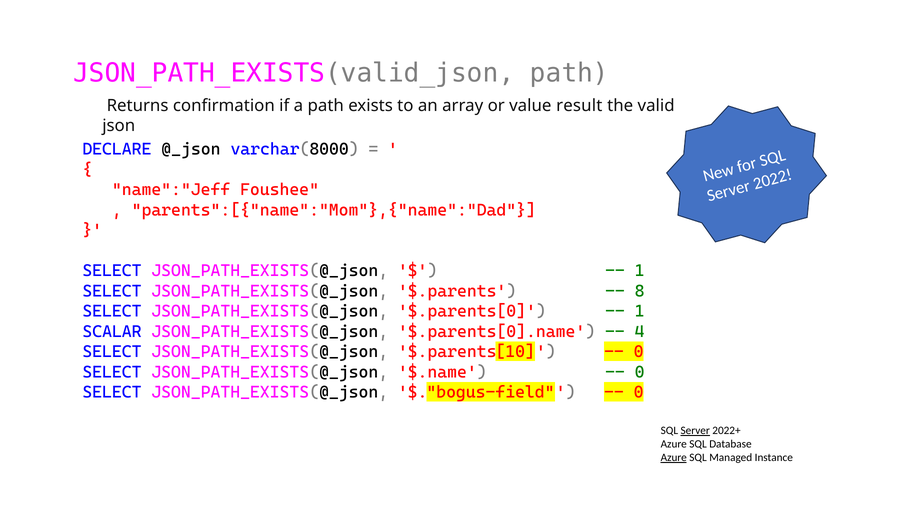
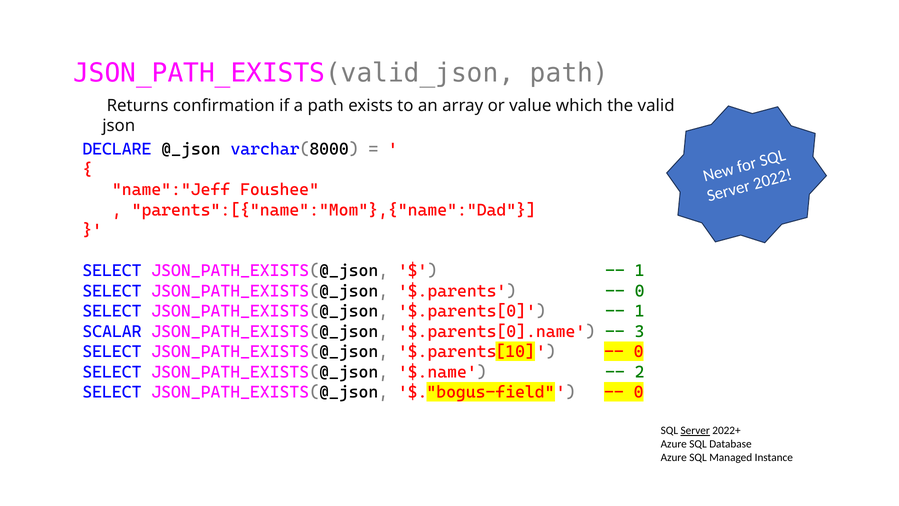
result: result -> which
8 at (640, 291): 8 -> 0
4: 4 -> 3
0 at (640, 372): 0 -> 2
Azure at (674, 457) underline: present -> none
